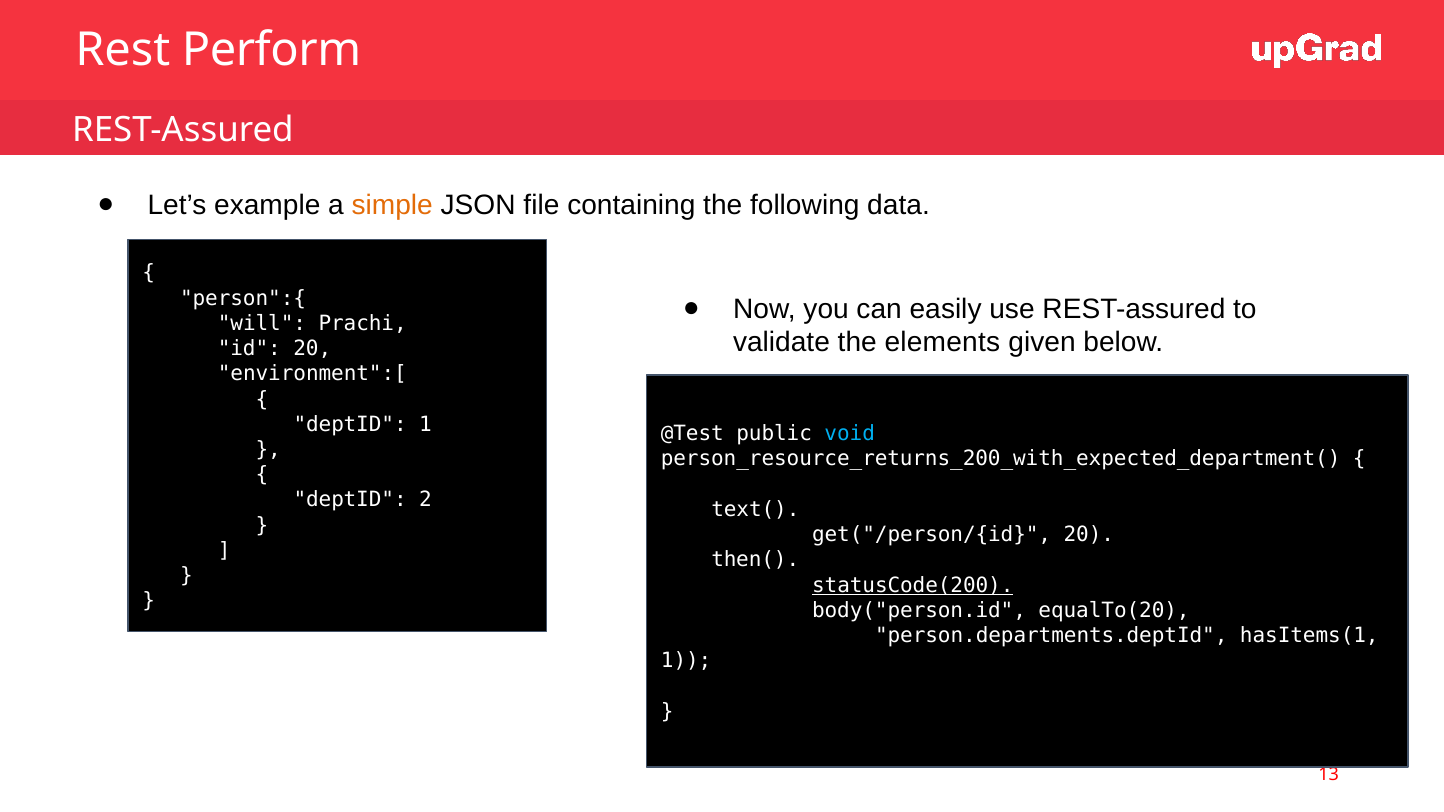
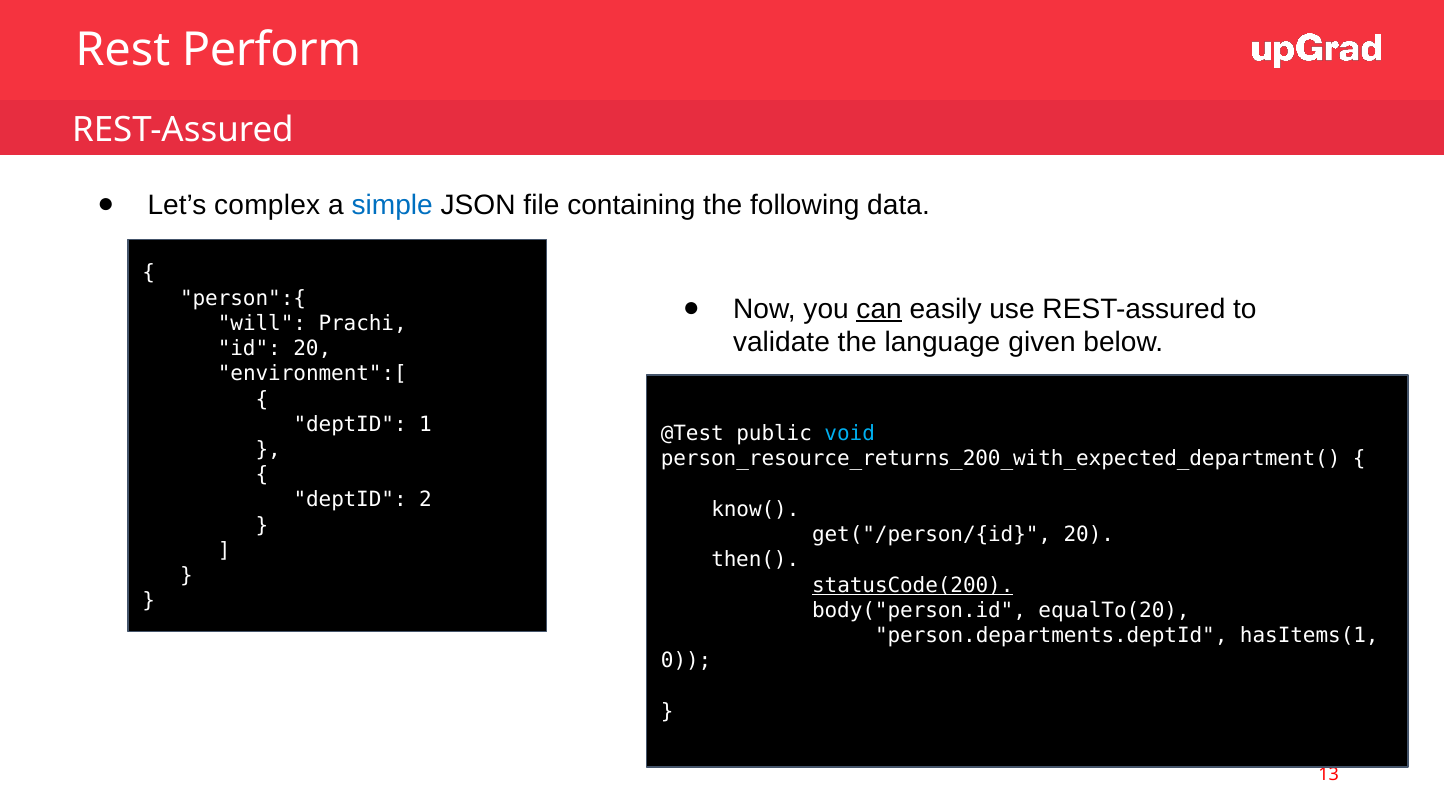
example: example -> complex
simple colour: orange -> blue
can underline: none -> present
elements: elements -> language
text(: text( -> know(
1 at (686, 661): 1 -> 0
